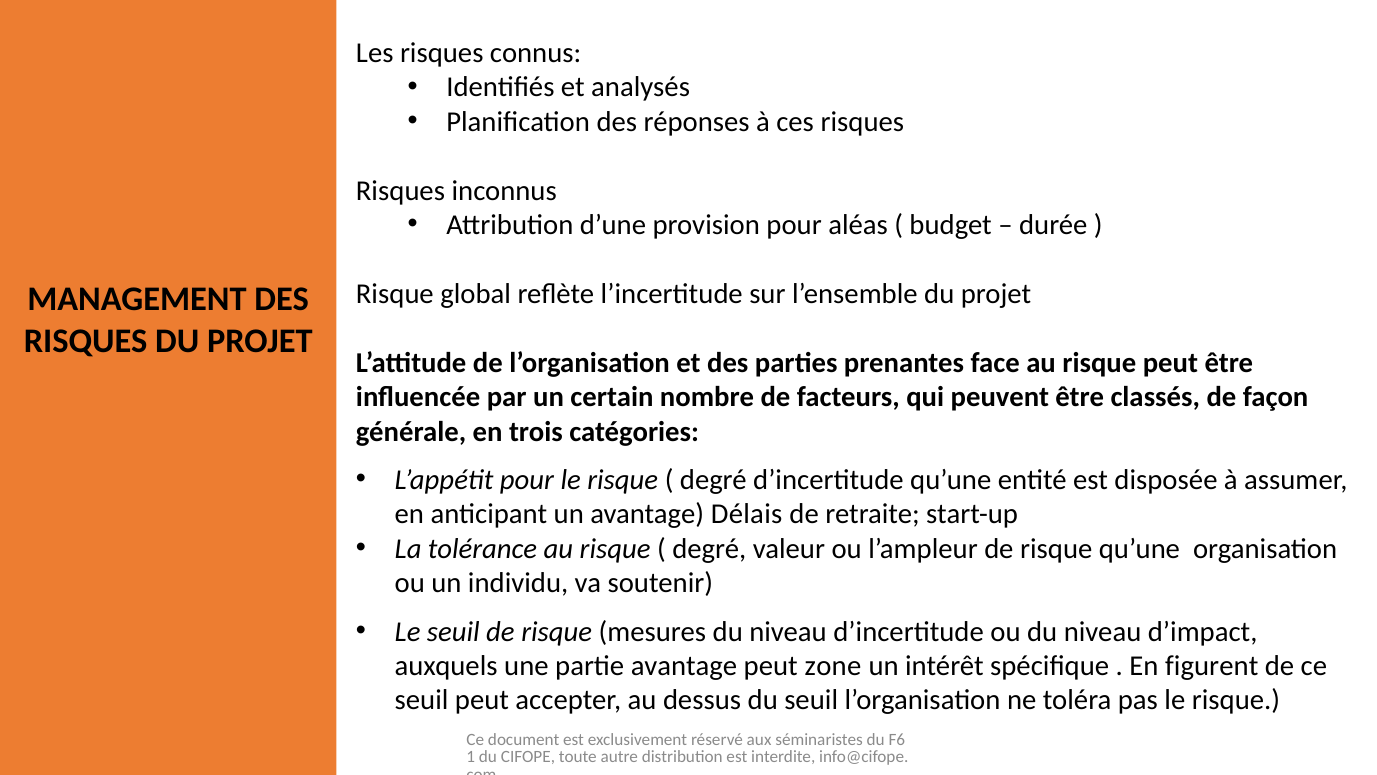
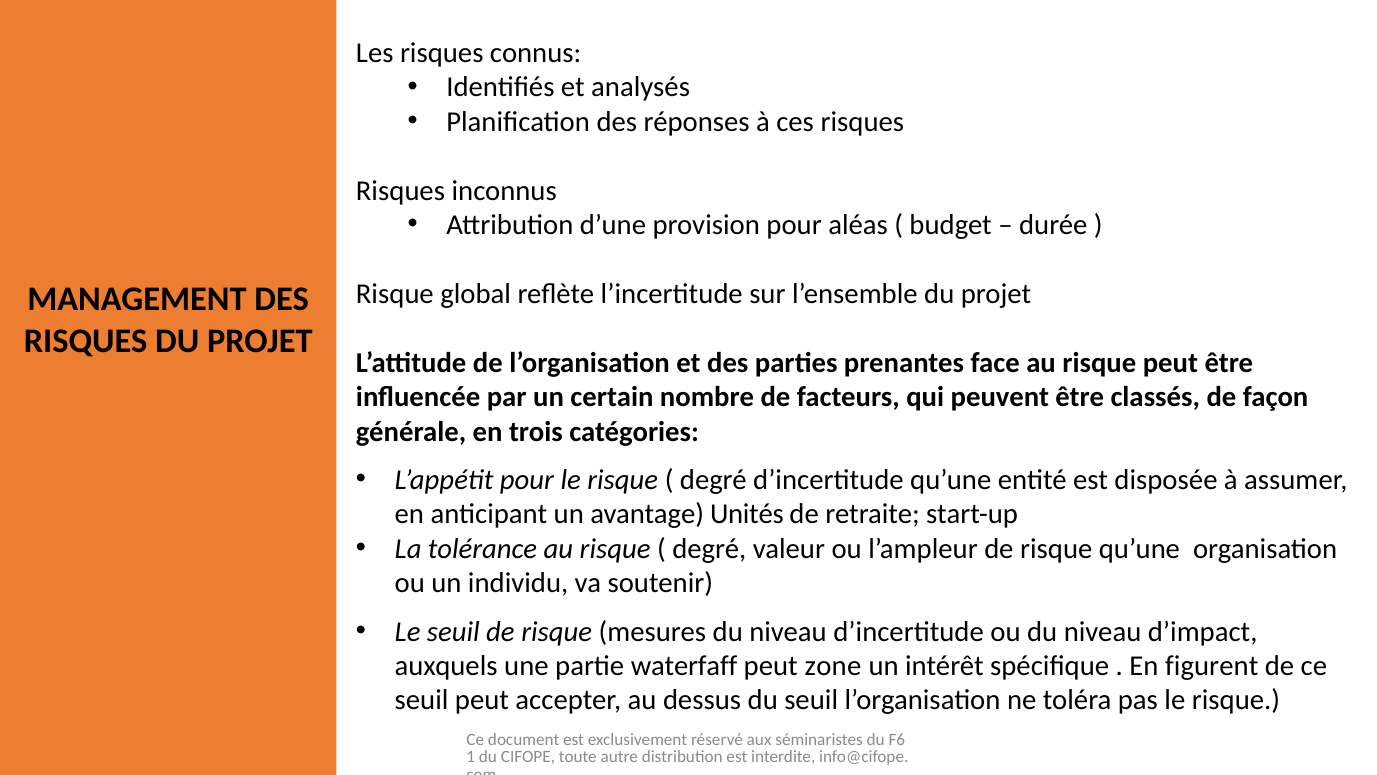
Délais: Délais -> Unités
partie avantage: avantage -> waterfaff
